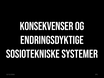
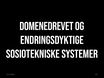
KONSEKVENSER: KONSEKVENSER -> DOMENEDREVET
